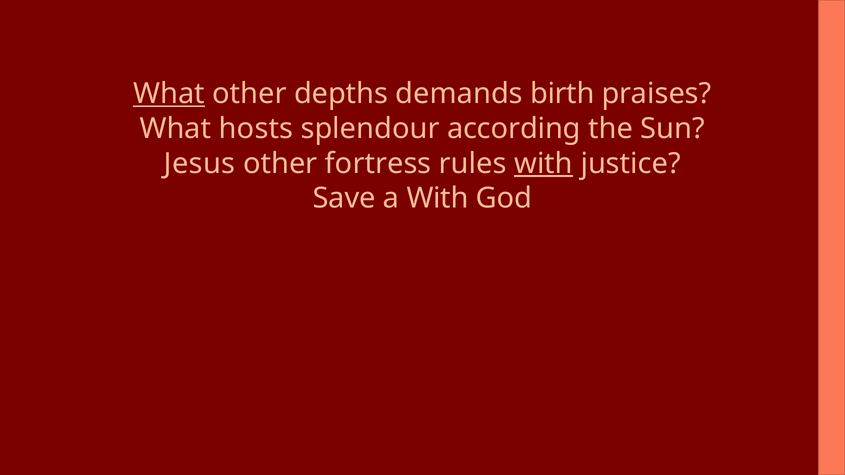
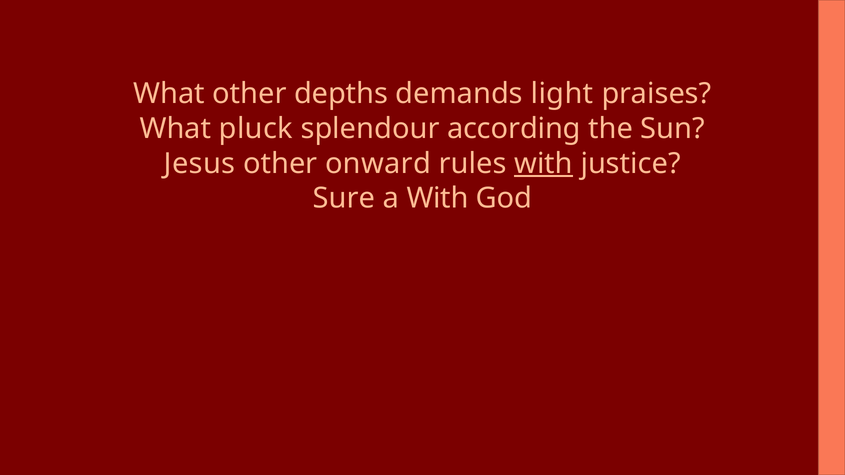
What at (169, 94) underline: present -> none
birth: birth -> light
hosts: hosts -> pluck
fortress: fortress -> onward
Save: Save -> Sure
